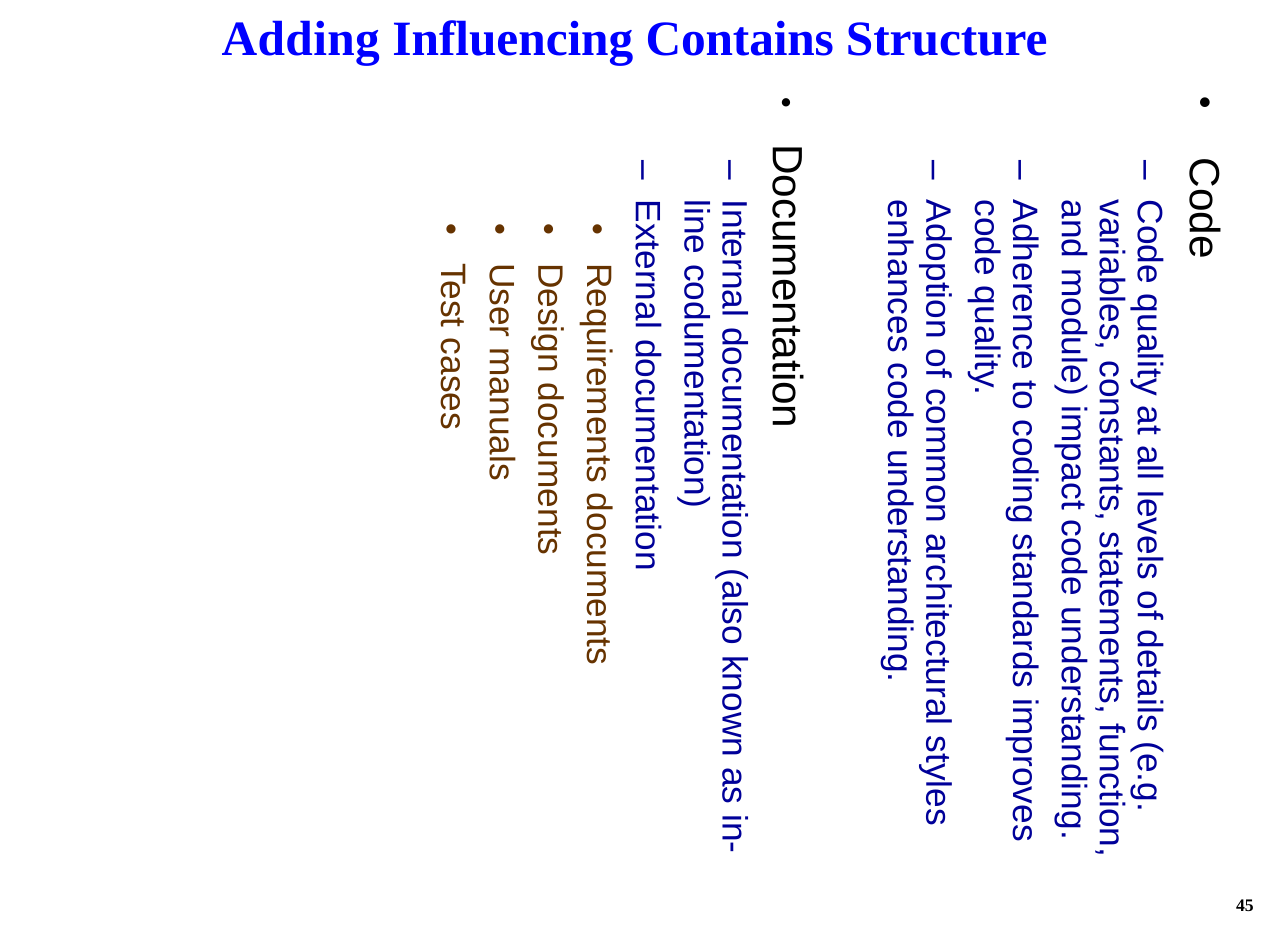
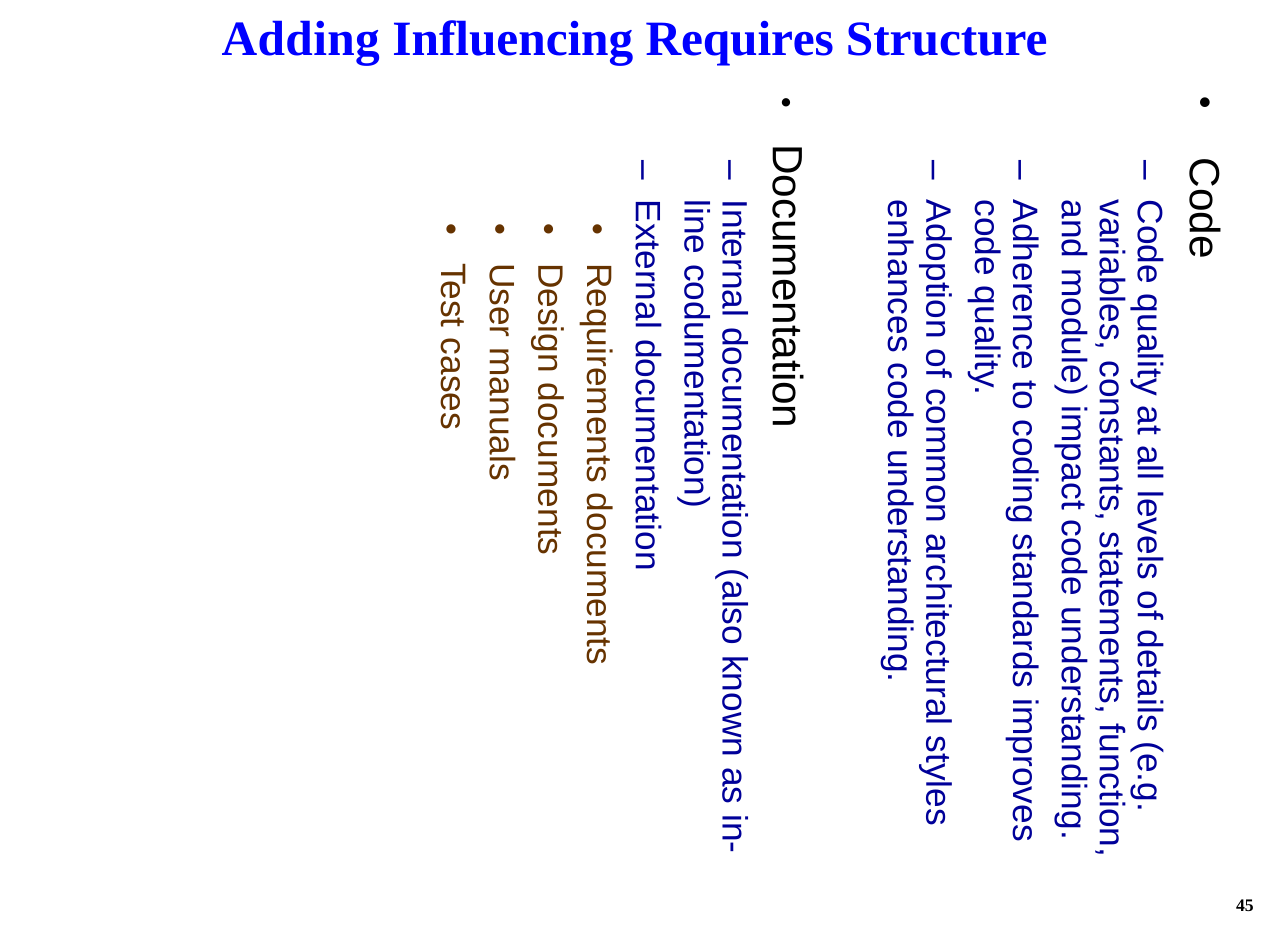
Contains: Contains -> Requires
